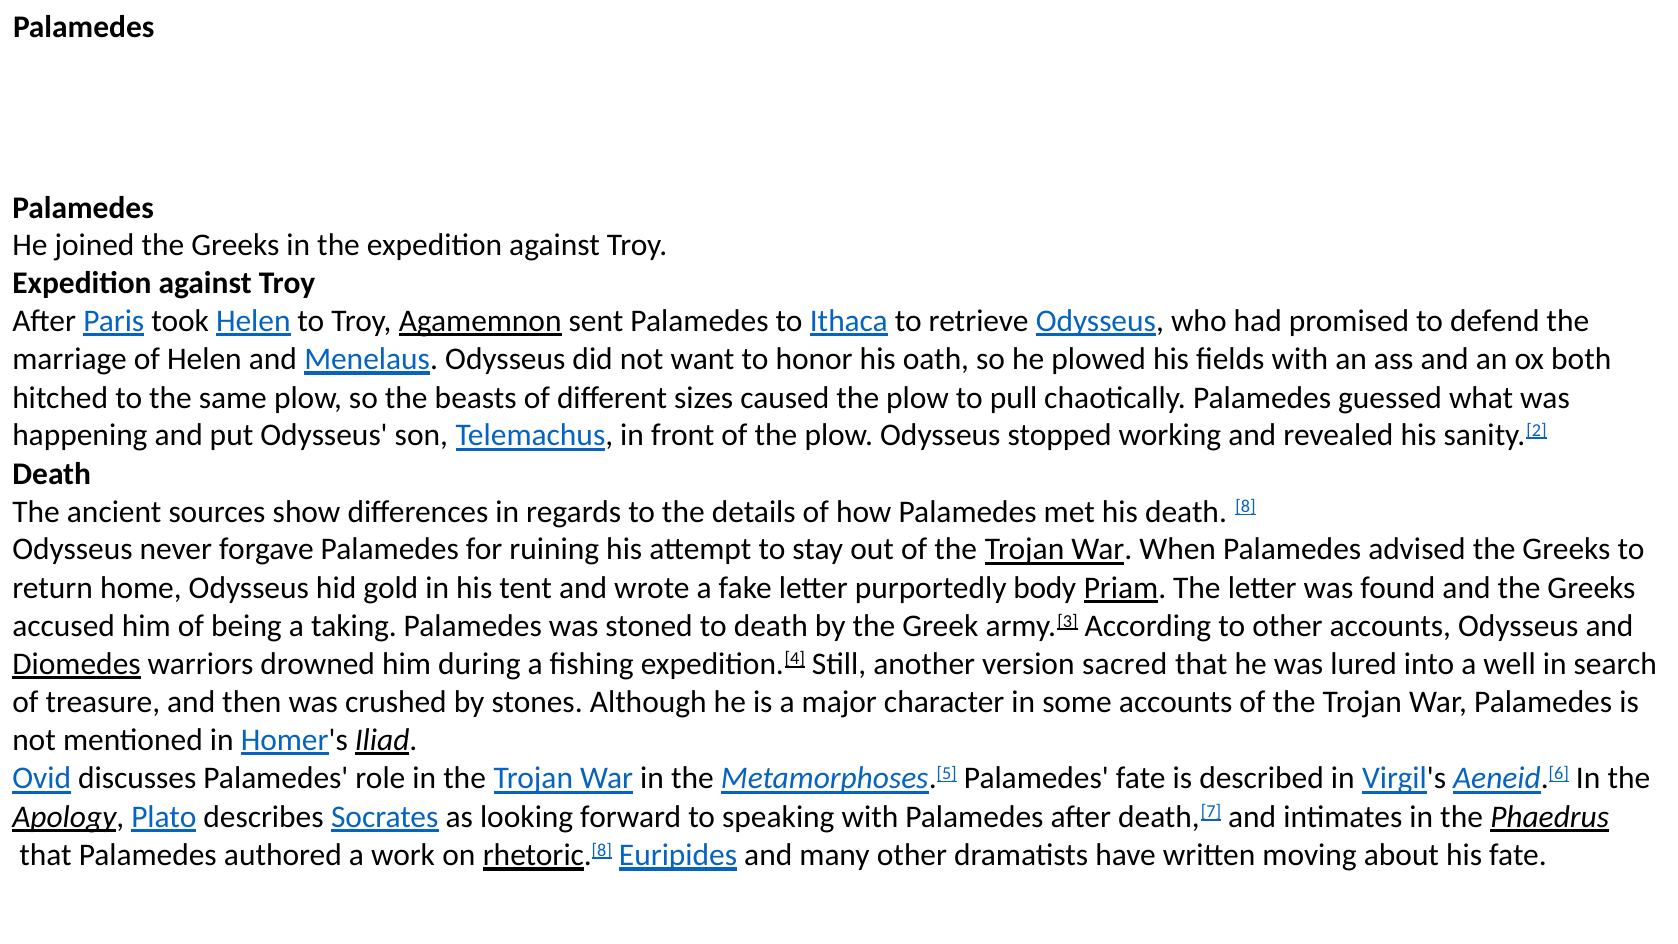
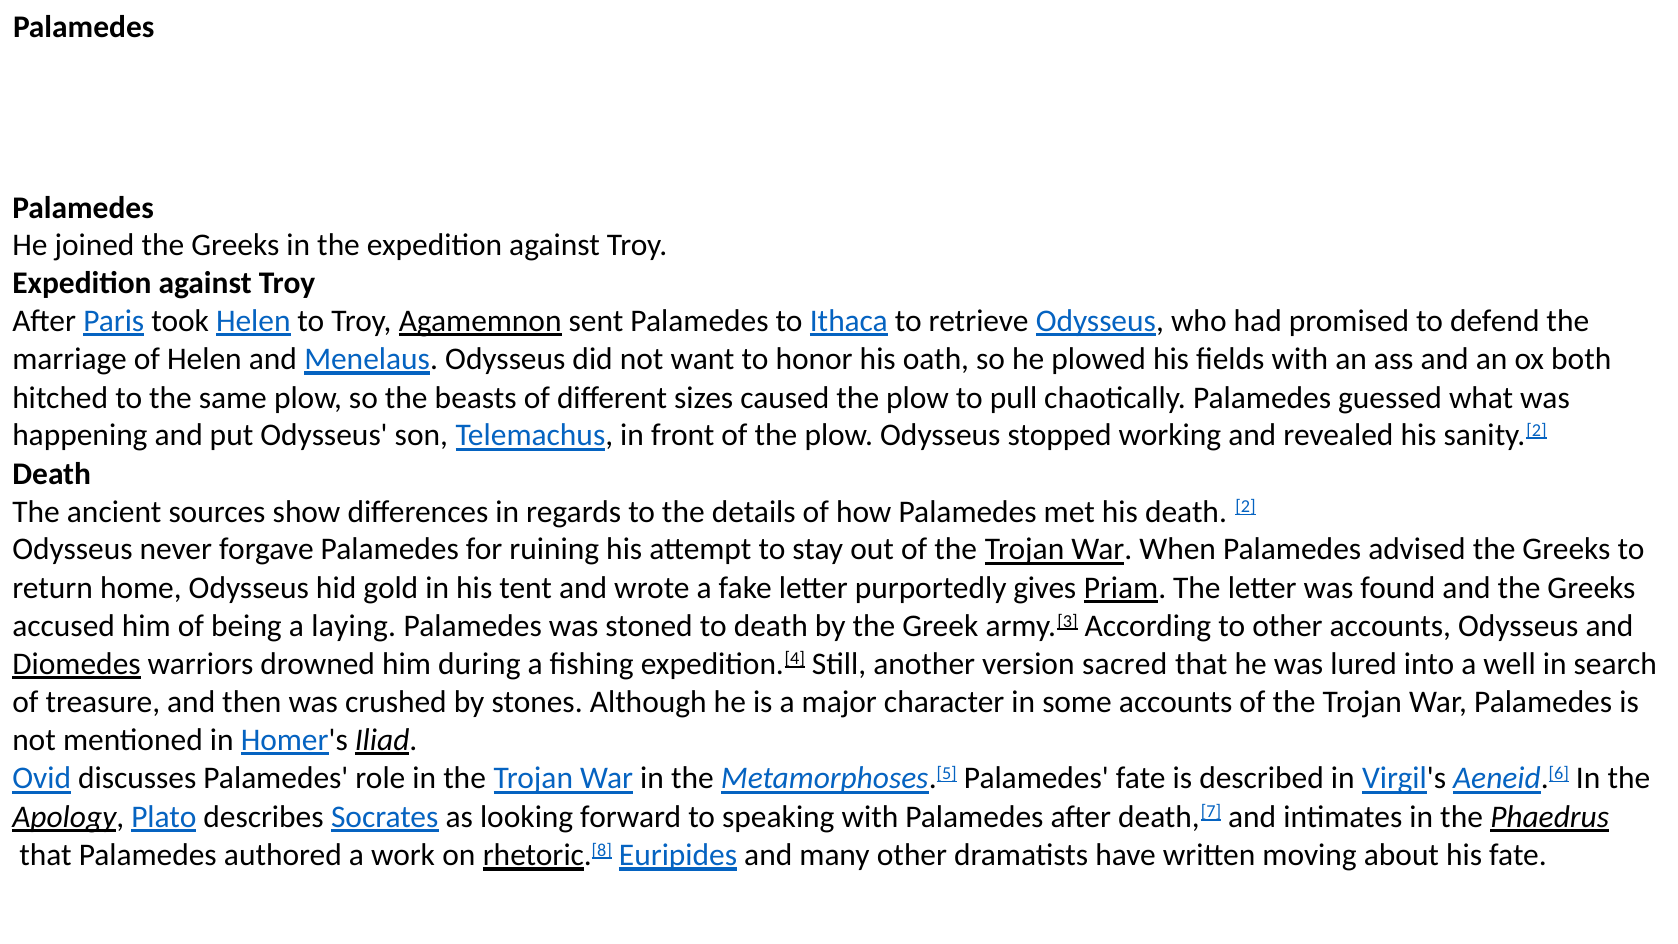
8: 8 -> 2
body: body -> gives
taking: taking -> laying
